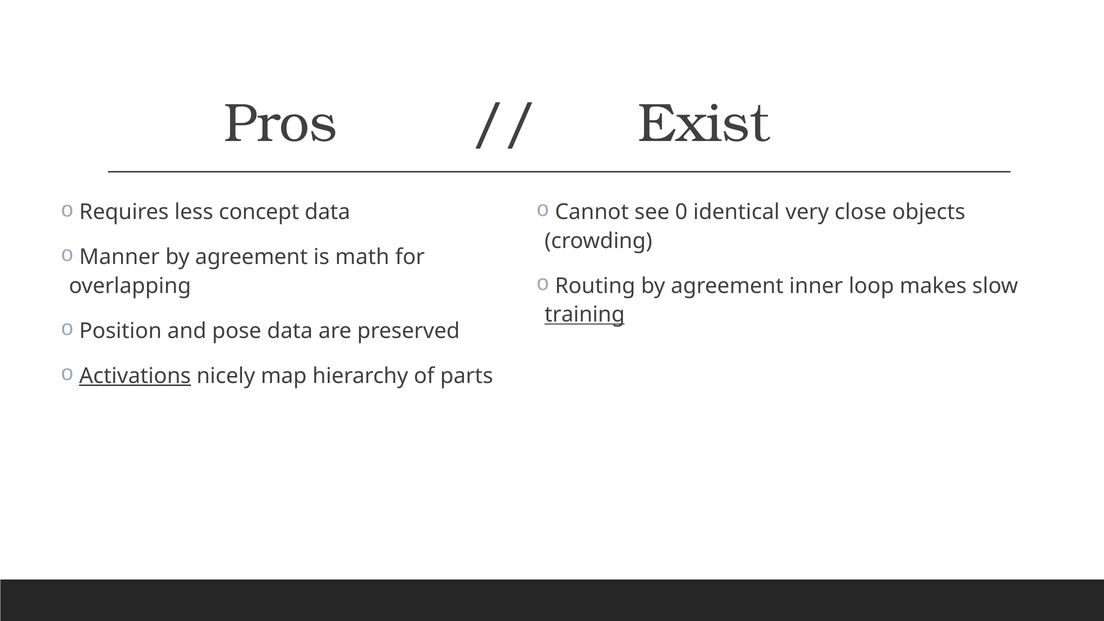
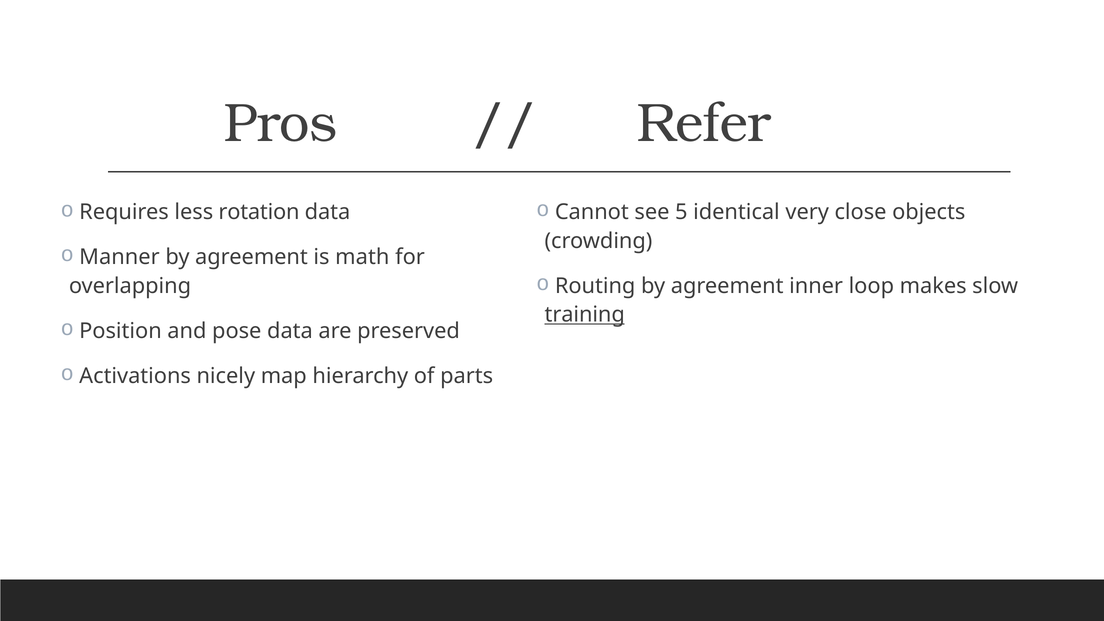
Exist: Exist -> Refer
concept: concept -> rotation
0: 0 -> 5
Activations underline: present -> none
